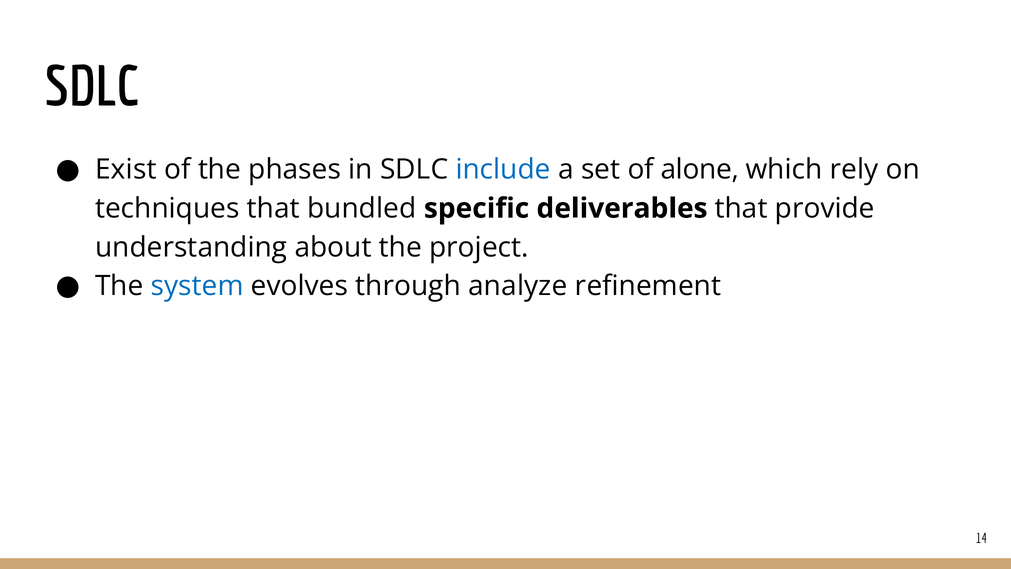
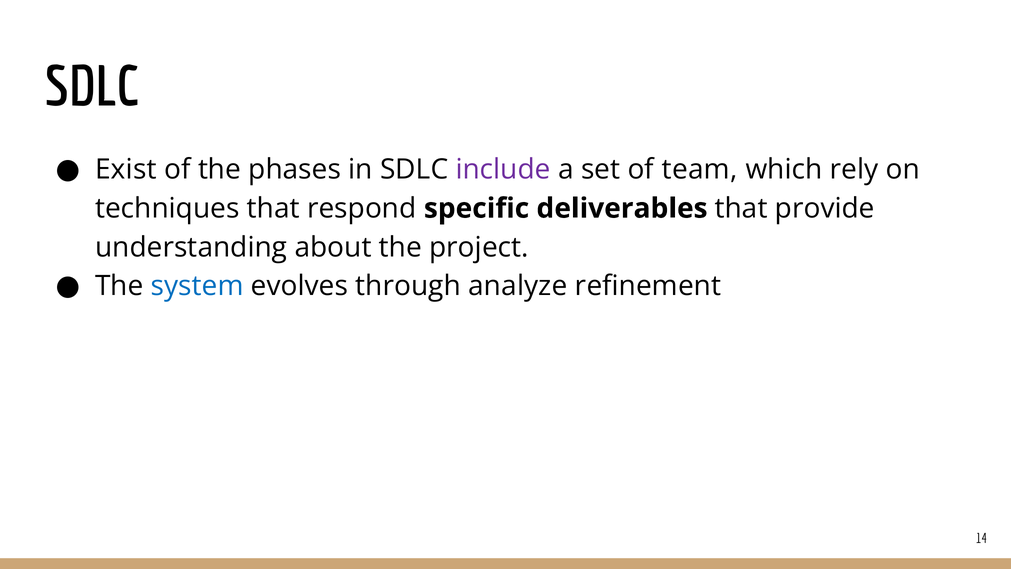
include colour: blue -> purple
alone: alone -> team
bundled: bundled -> respond
